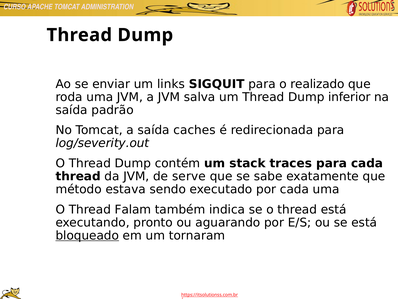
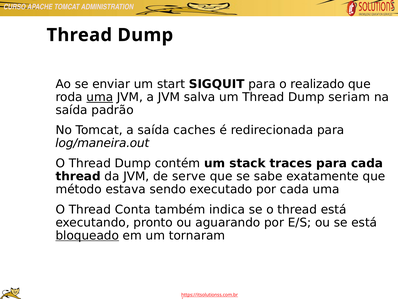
links: links -> start
uma at (100, 97) underline: none -> present
inferior: inferior -> seriam
log/severity.out: log/severity.out -> log/maneira.out
Falam: Falam -> Conta
